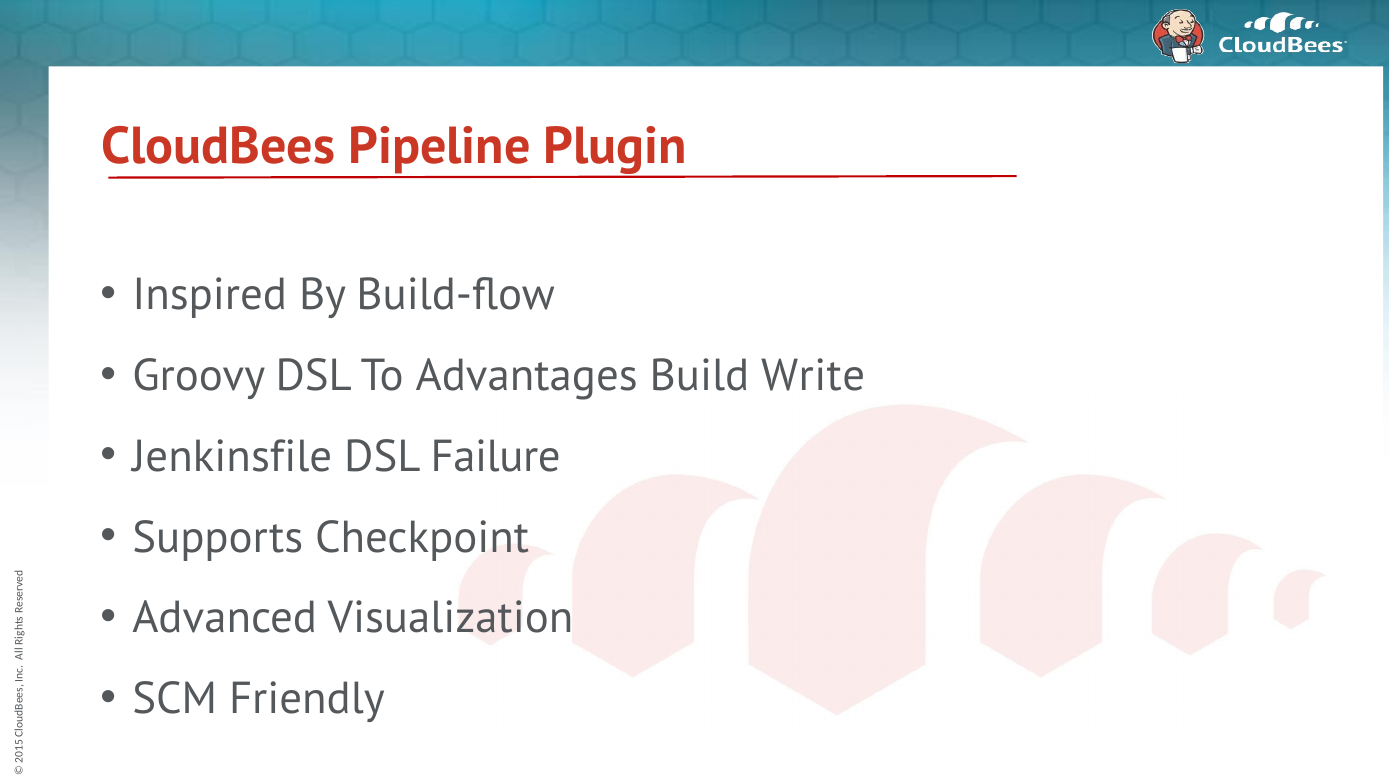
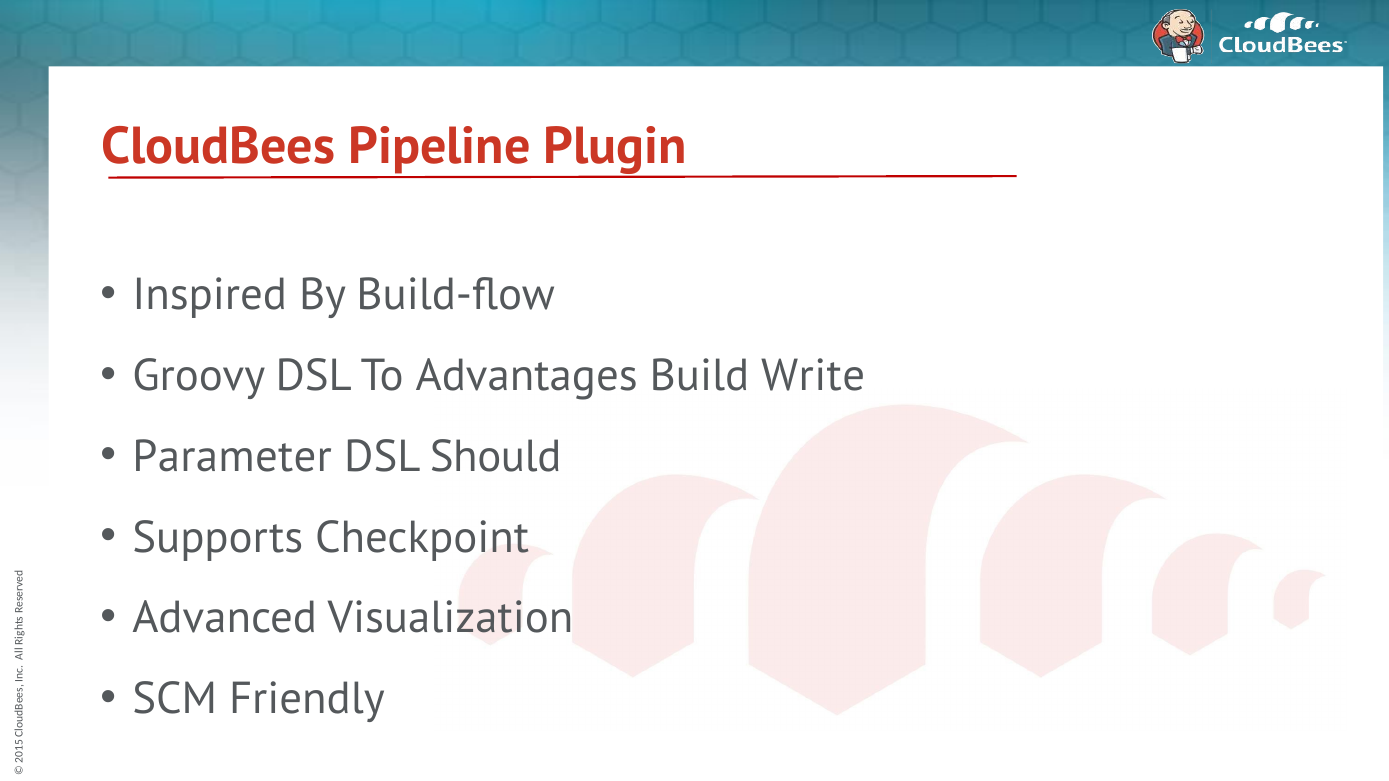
Jenkinsfile: Jenkinsfile -> Parameter
Failure: Failure -> Should
